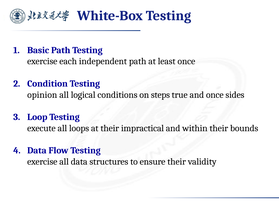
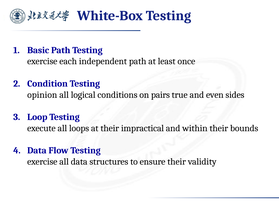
steps: steps -> pairs
and once: once -> even
